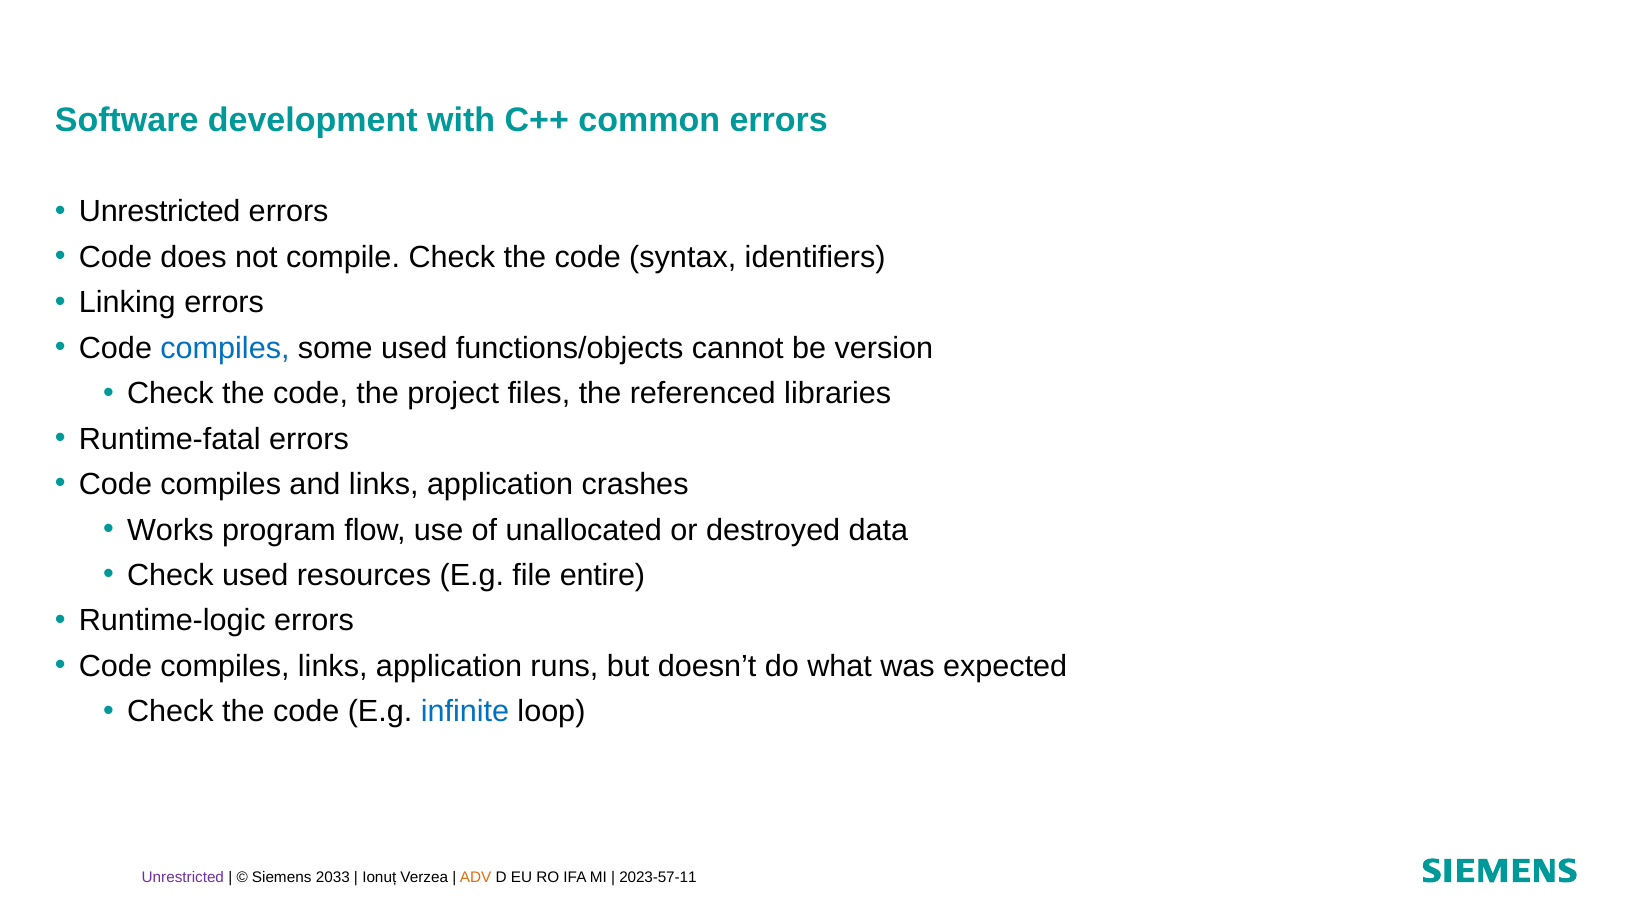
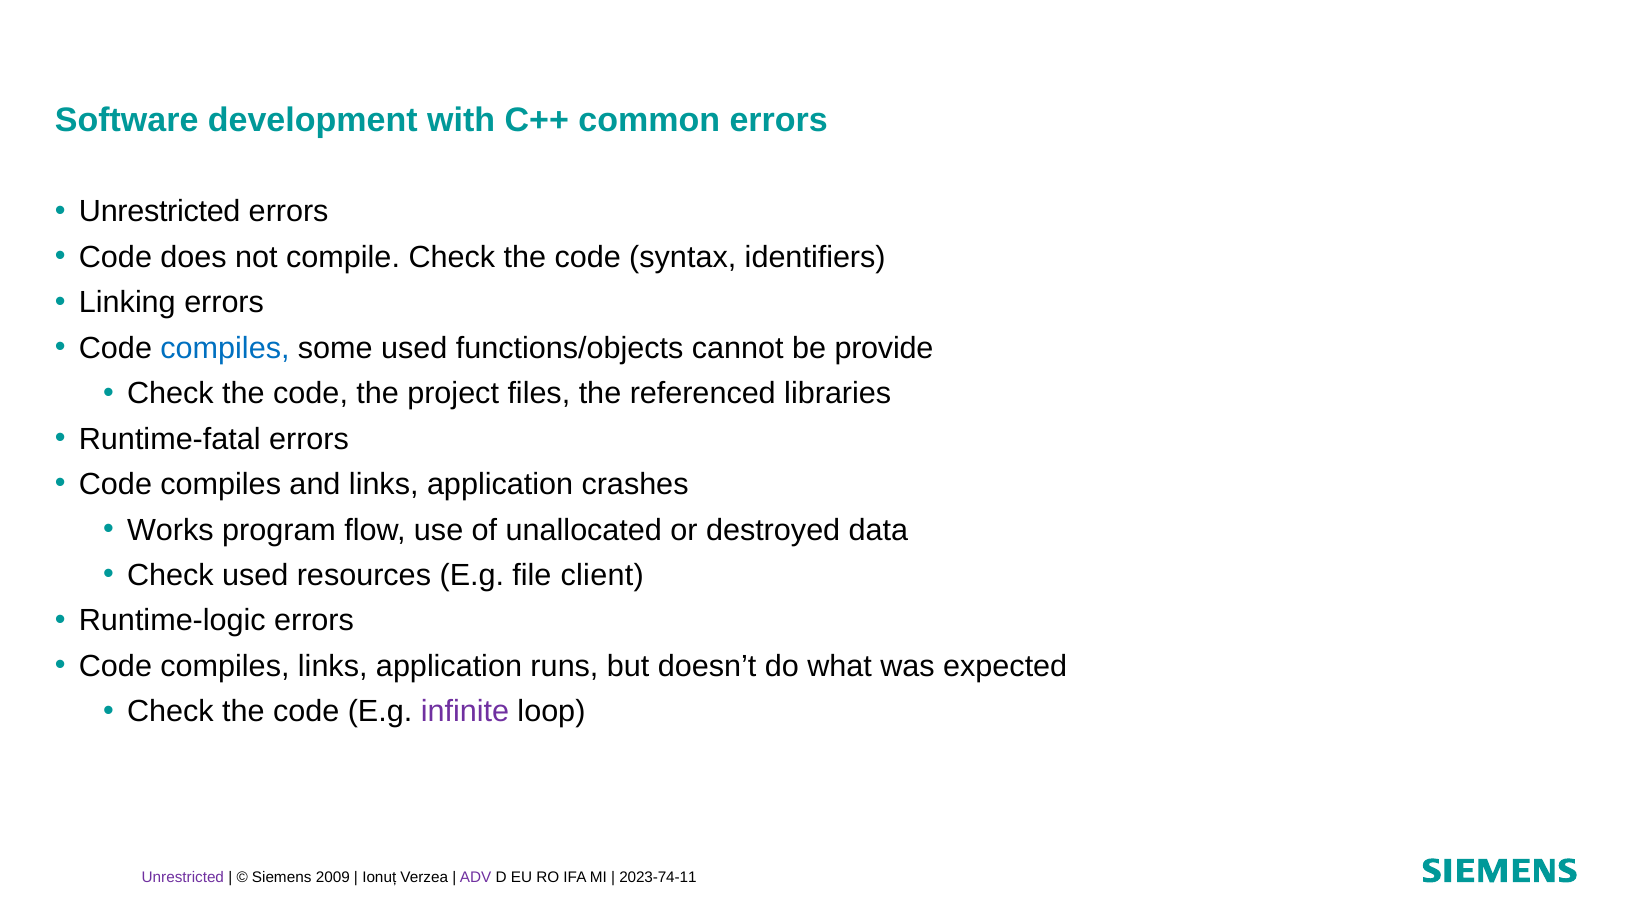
version: version -> provide
entire: entire -> client
infinite colour: blue -> purple
2033: 2033 -> 2009
ADV colour: orange -> purple
2023-57-11: 2023-57-11 -> 2023-74-11
